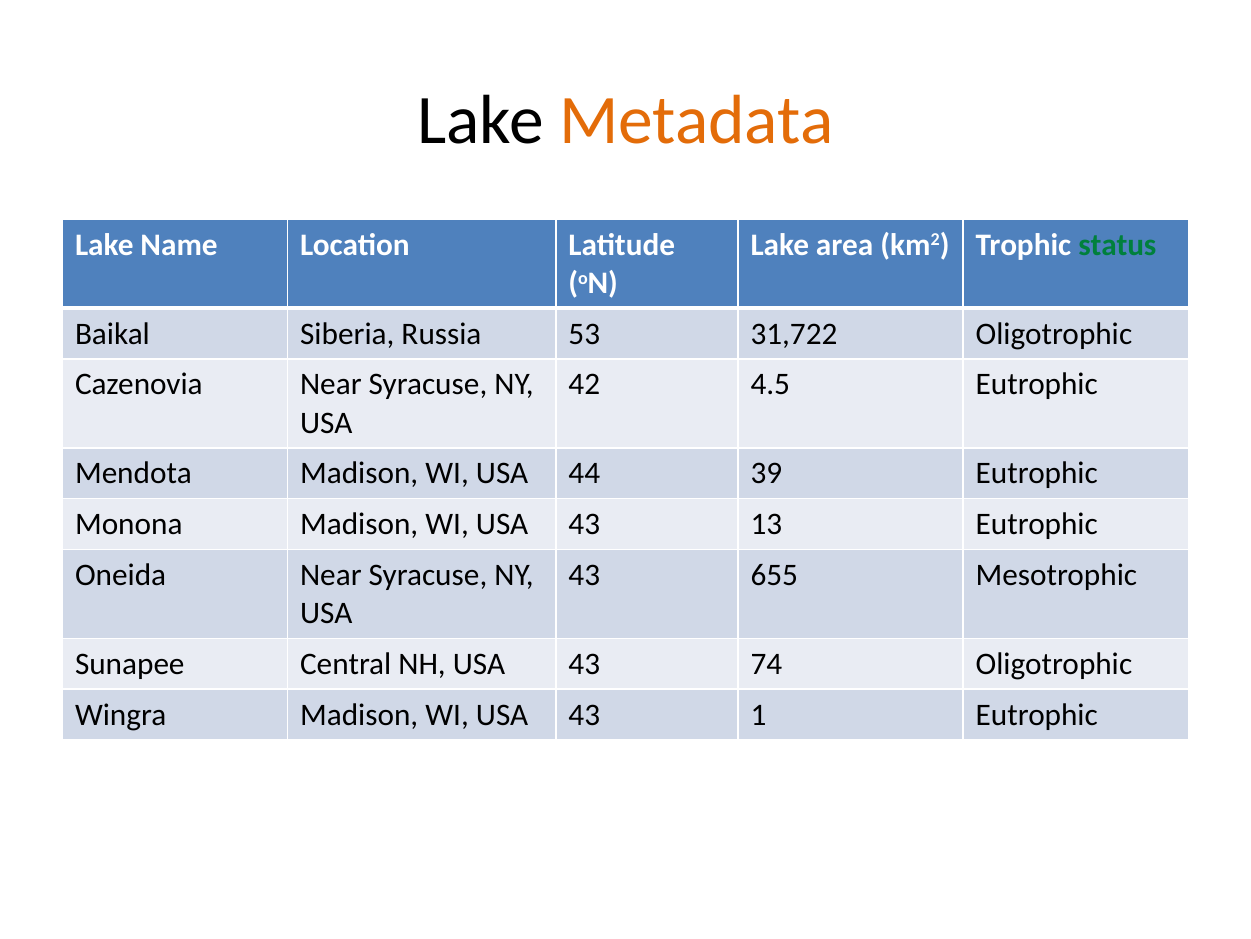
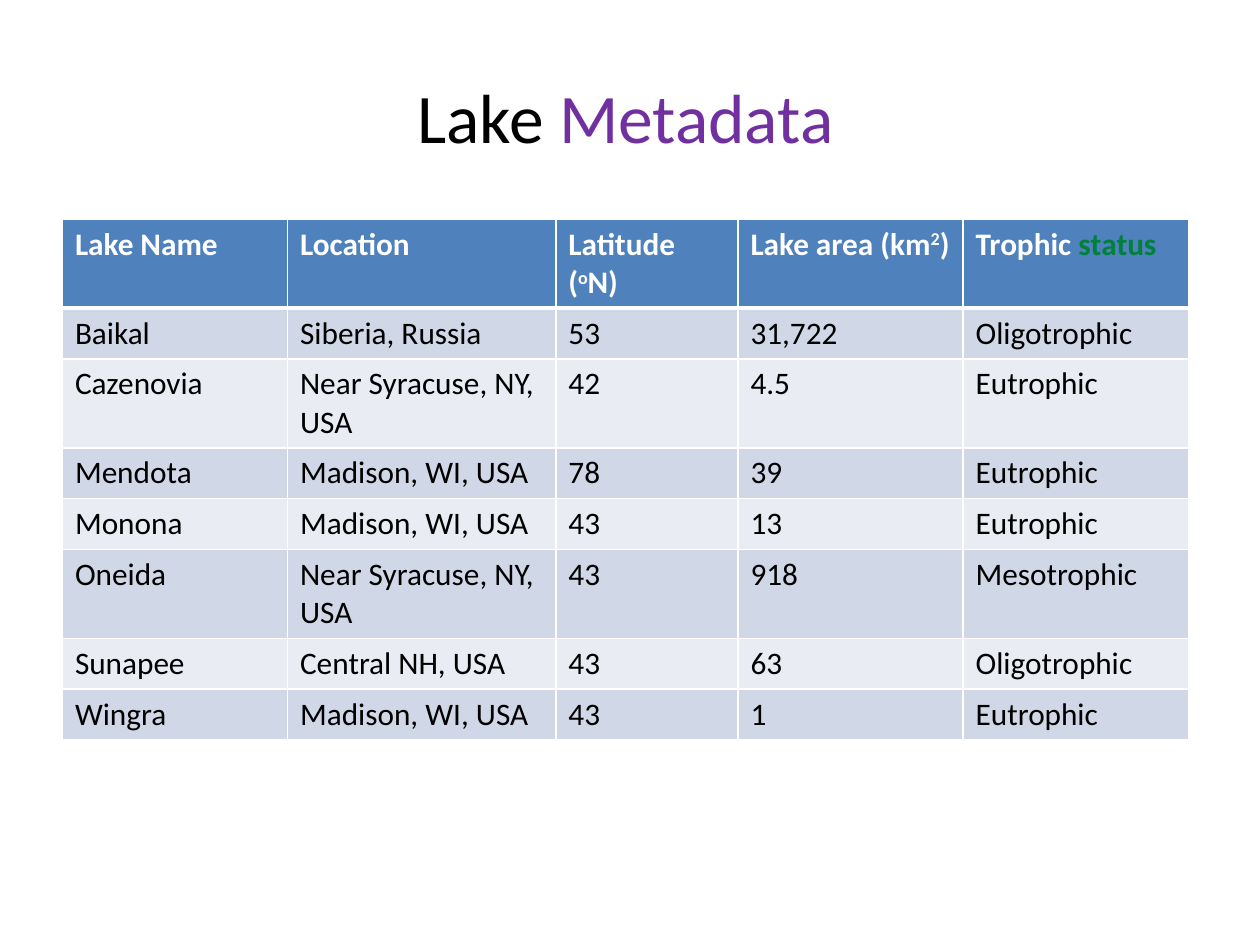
Metadata colour: orange -> purple
44: 44 -> 78
655: 655 -> 918
74: 74 -> 63
